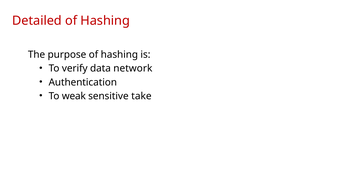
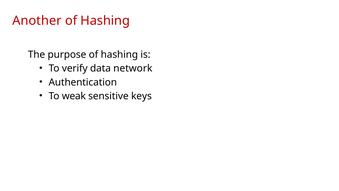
Detailed: Detailed -> Another
take: take -> keys
